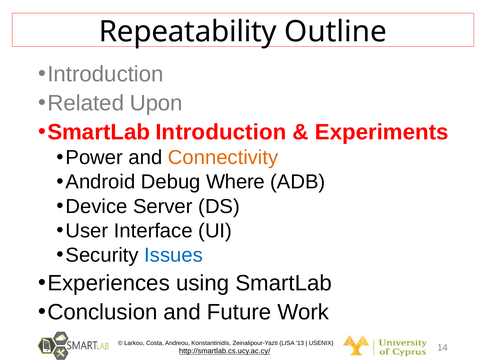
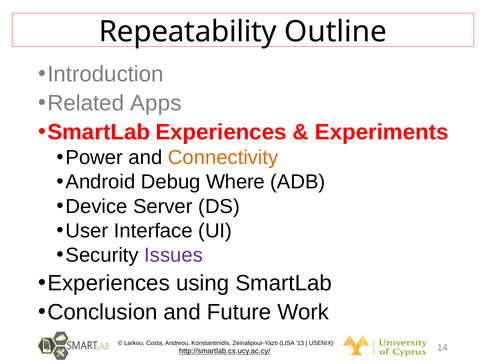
Upon: Upon -> Apps
SmartLab Introduction: Introduction -> Experiences
Issues colour: blue -> purple
